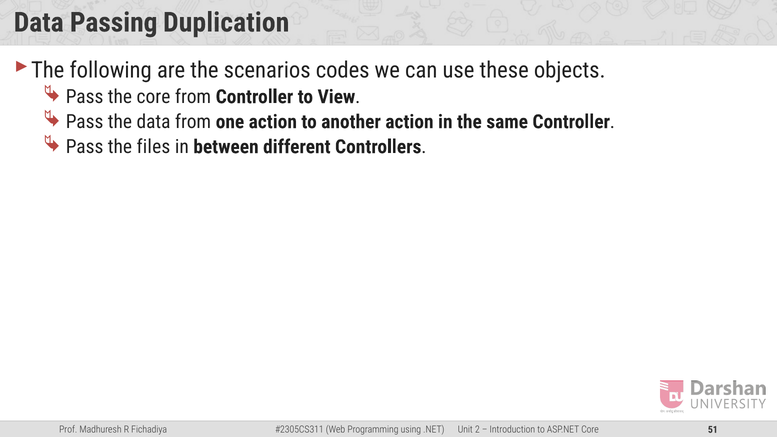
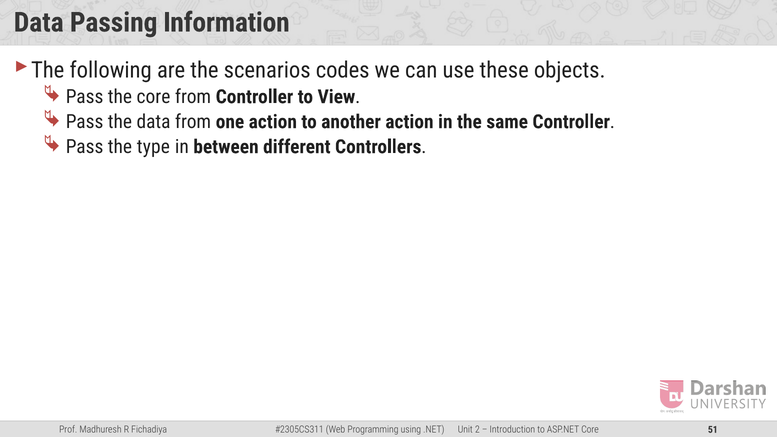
Duplication: Duplication -> Information
files: files -> type
